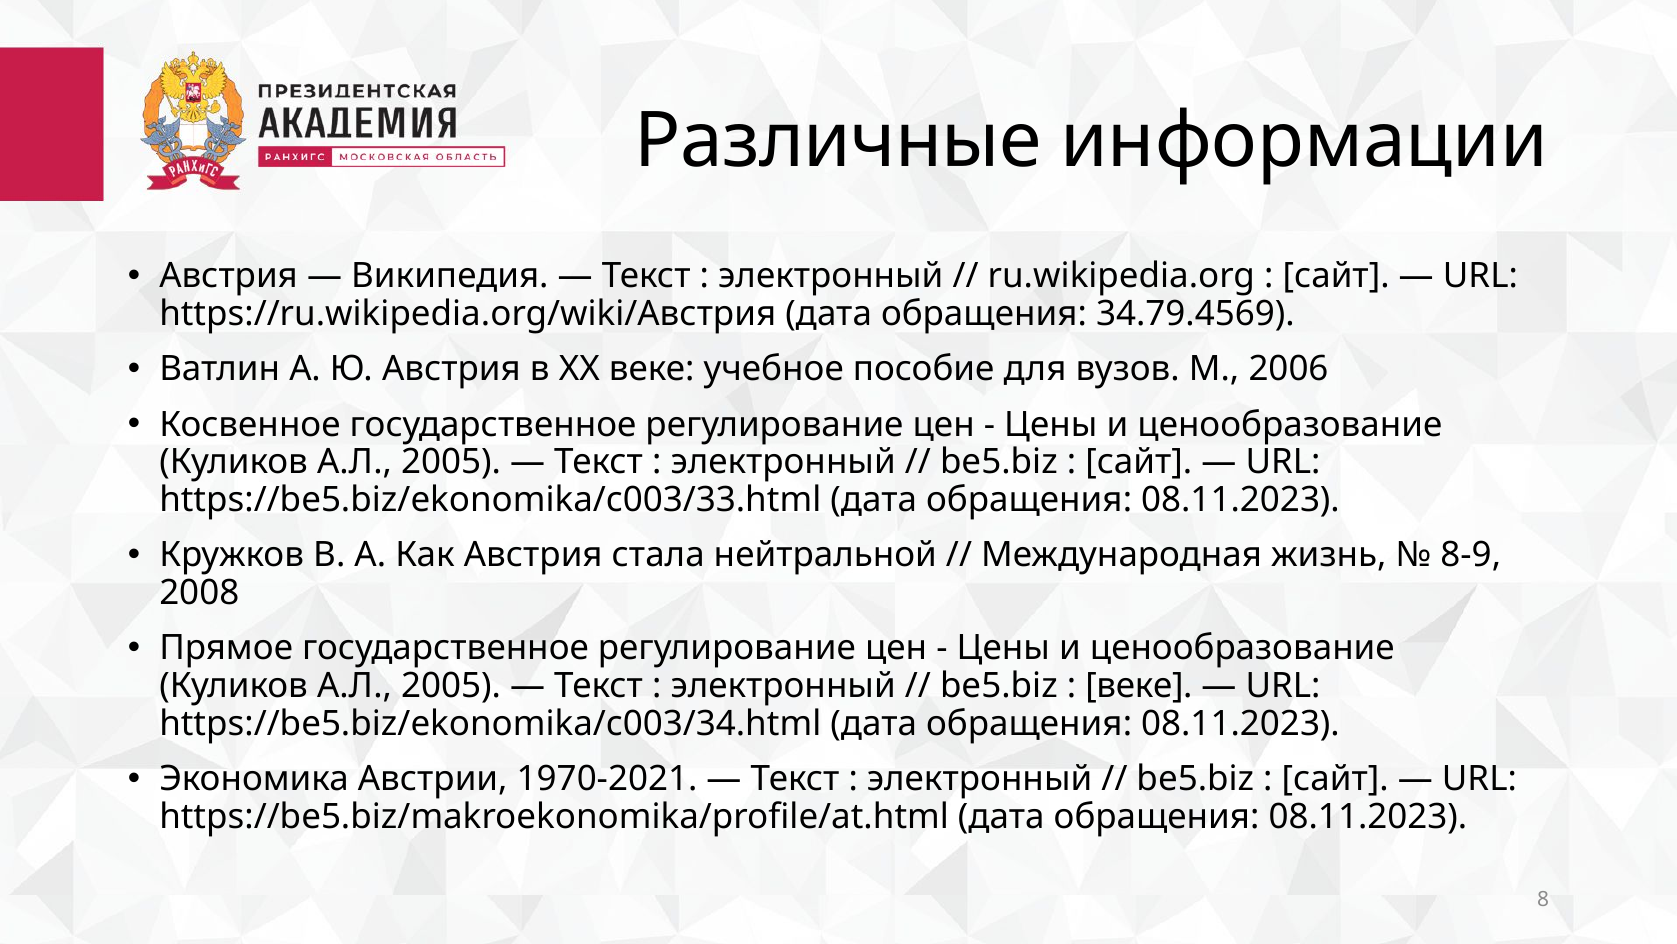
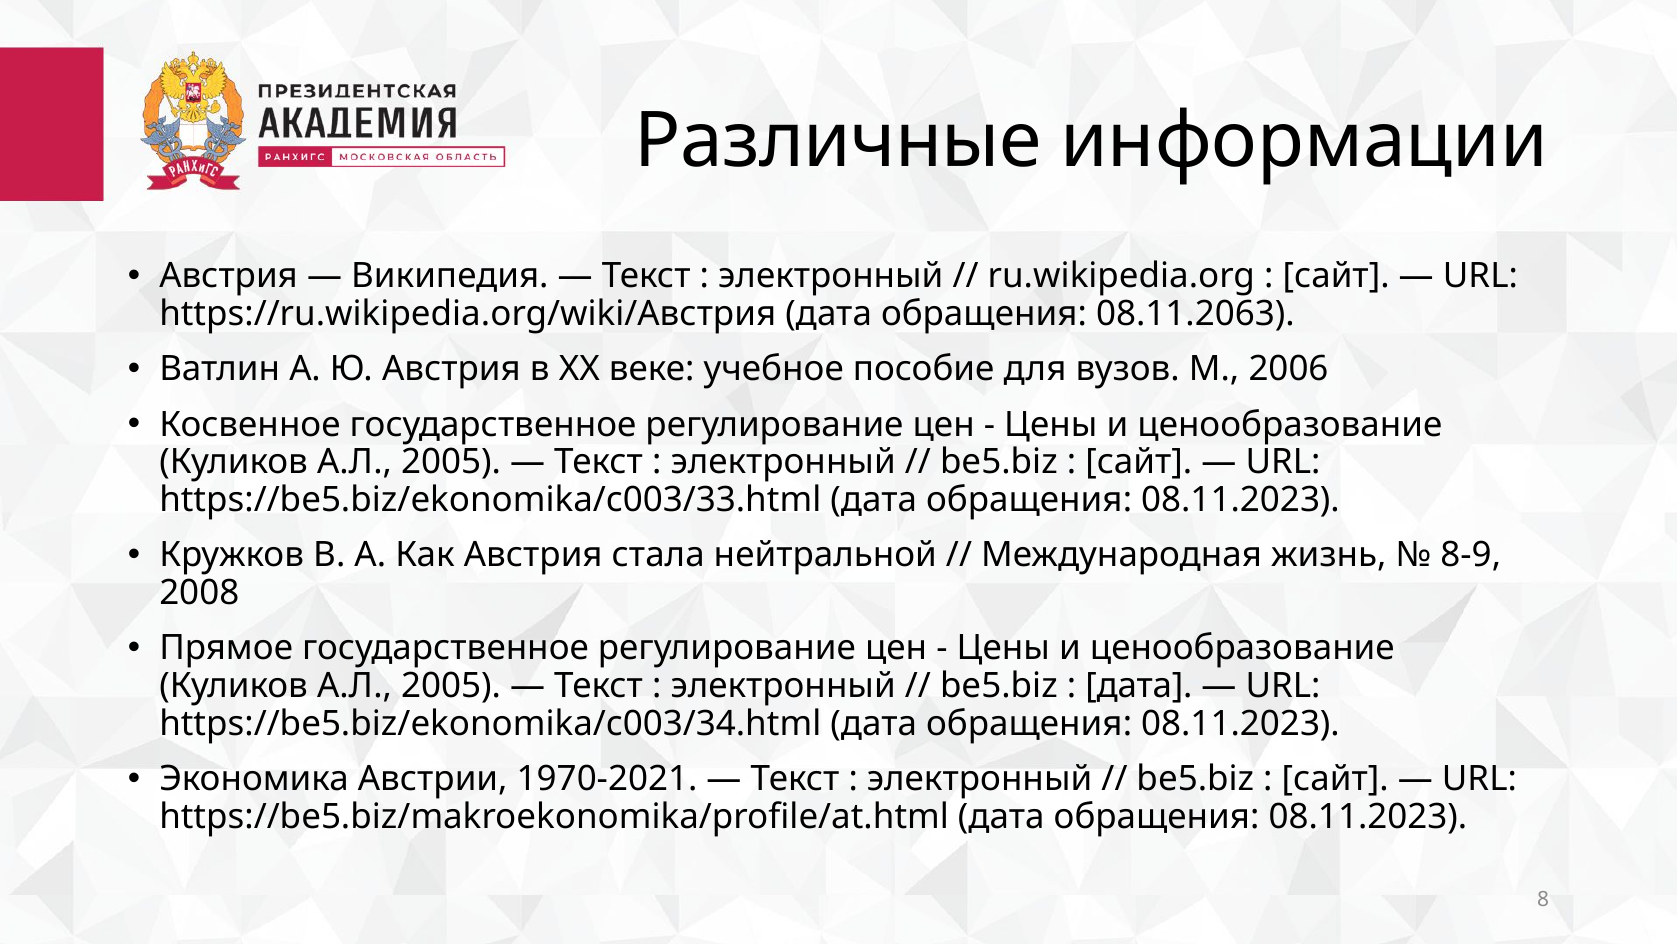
34.79.4569: 34.79.4569 -> 08.11.2063
веке at (1139, 686): веке -> дата
